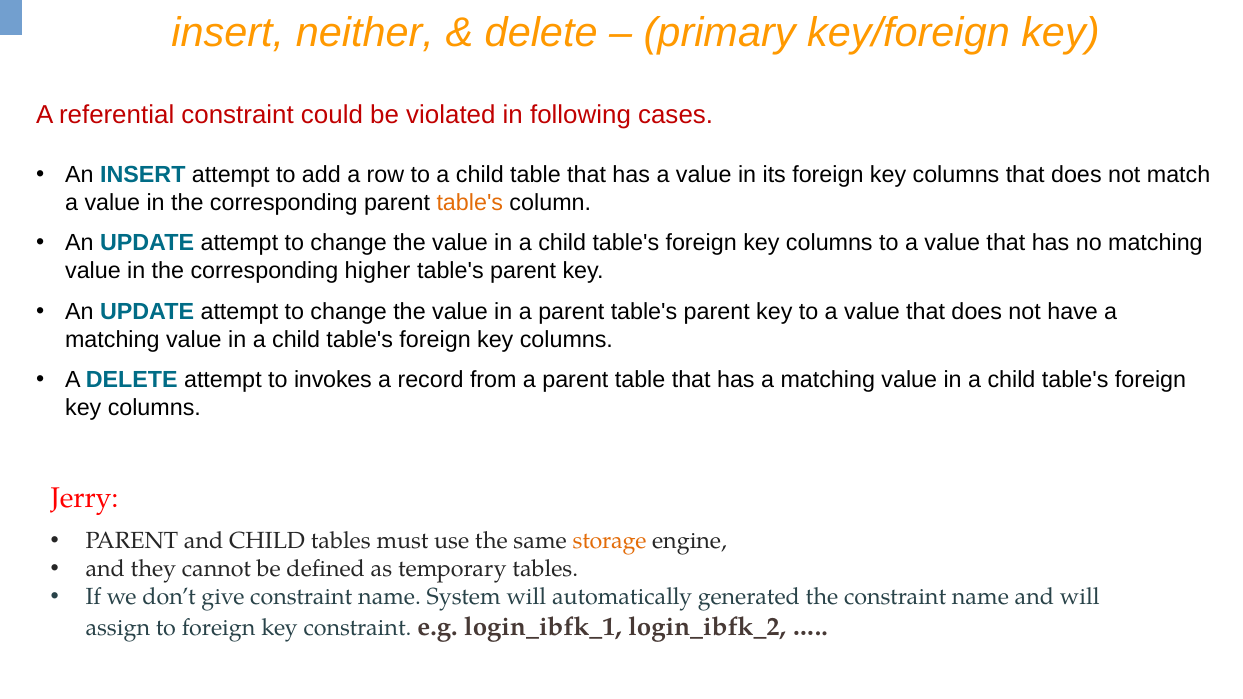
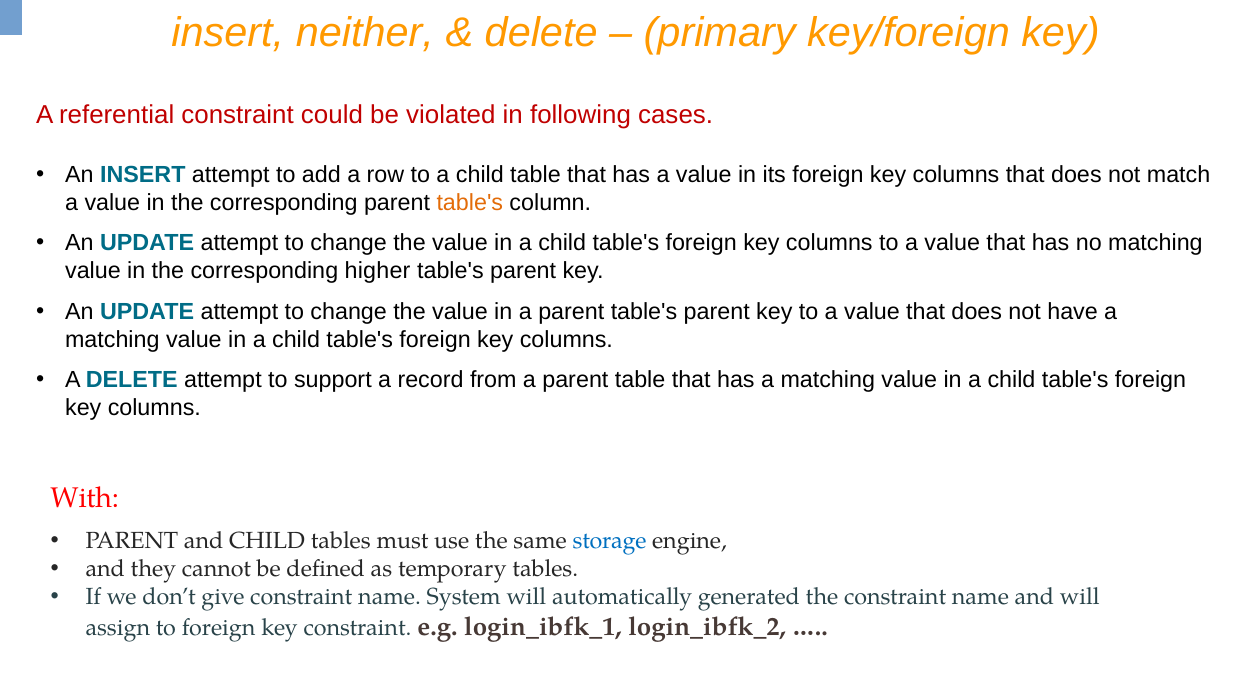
invokes: invokes -> support
Jerry: Jerry -> With
storage colour: orange -> blue
